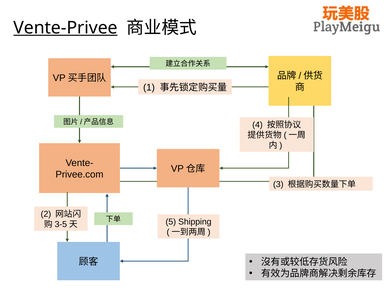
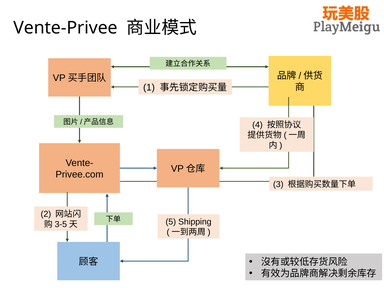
Vente-Privee underline: present -> none
